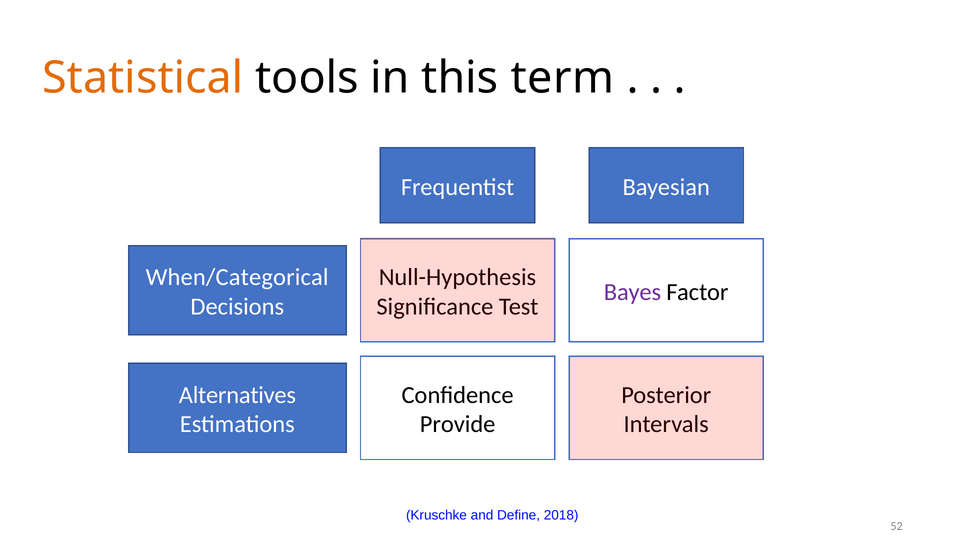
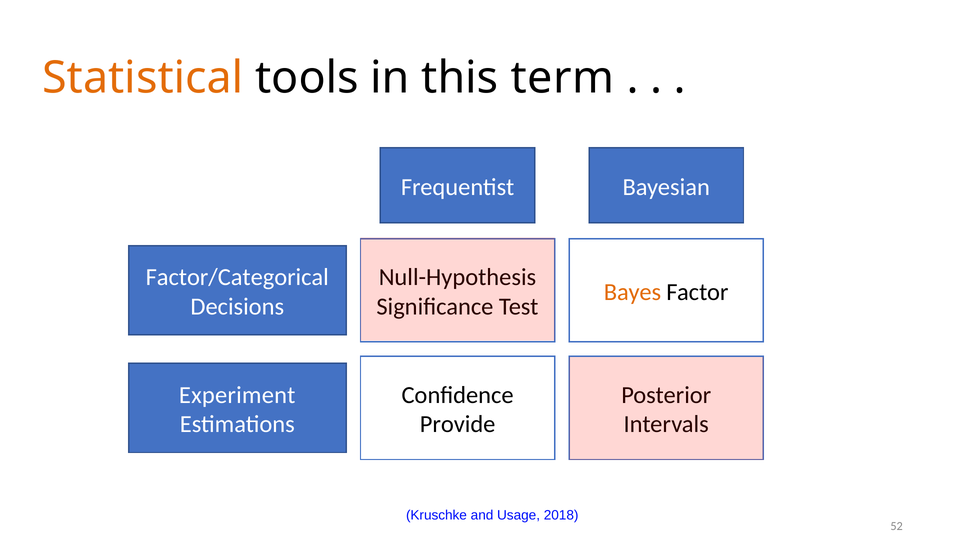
When/Categorical: When/Categorical -> Factor/Categorical
Bayes colour: purple -> orange
Alternatives: Alternatives -> Experiment
Define: Define -> Usage
